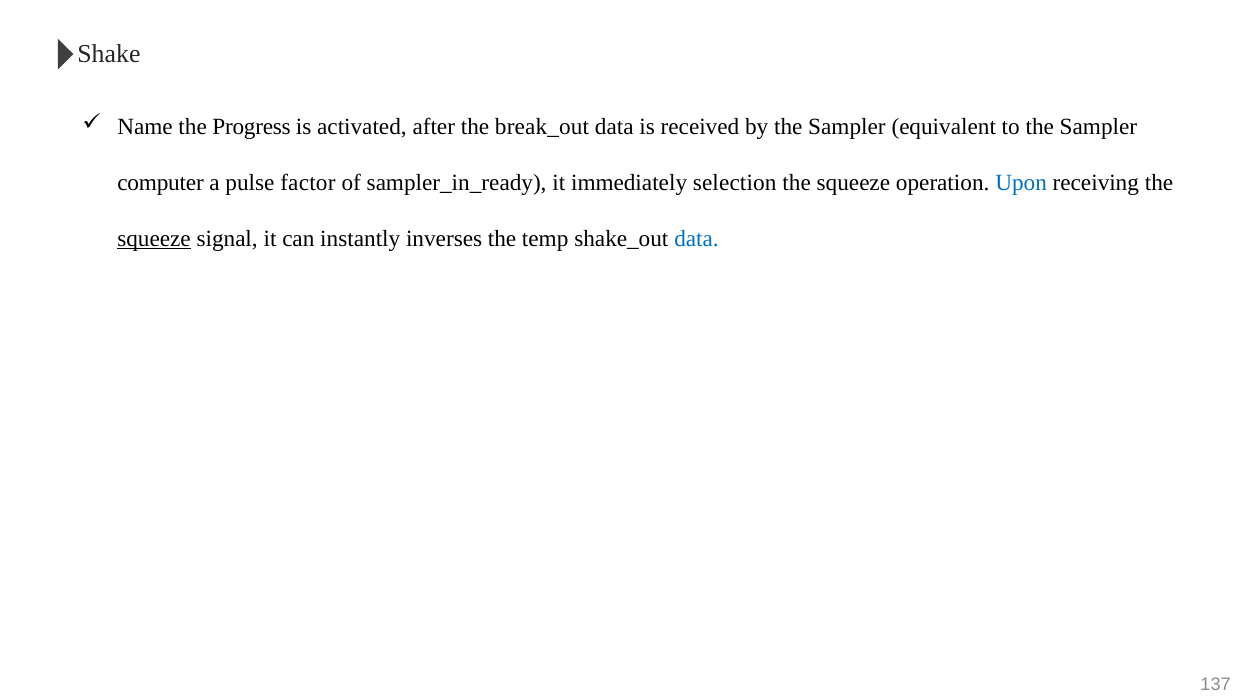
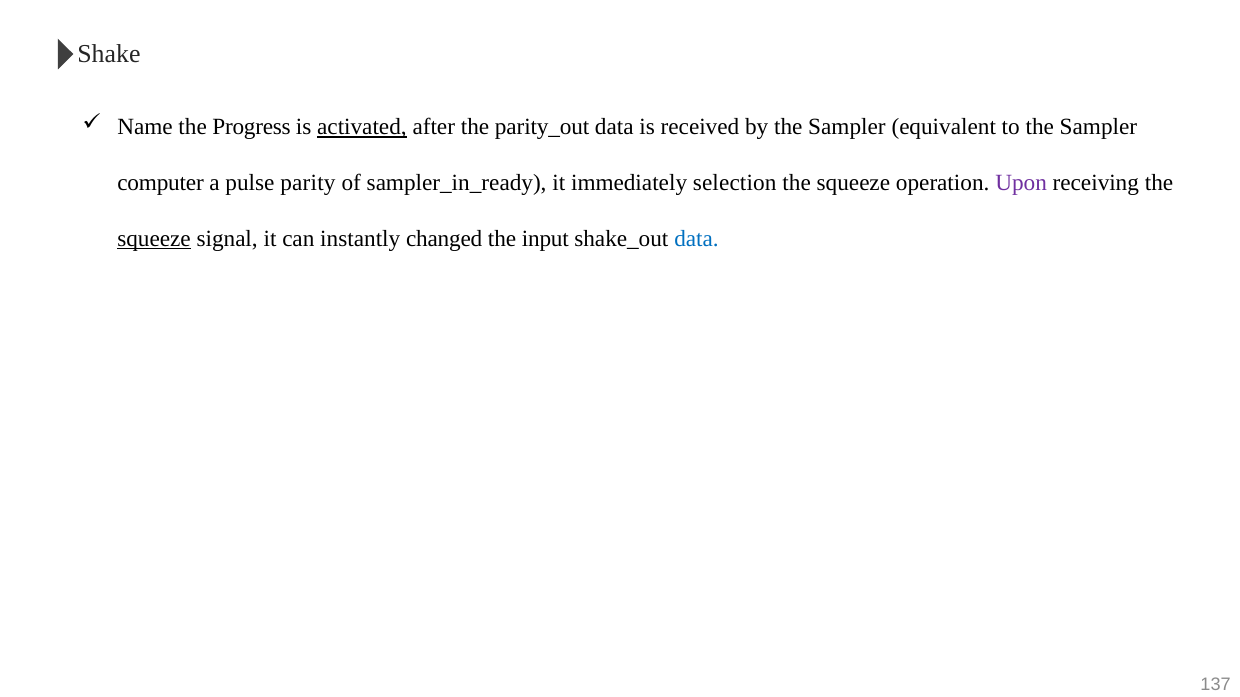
activated underline: none -> present
break_out: break_out -> parity_out
factor: factor -> parity
Upon colour: blue -> purple
inverses: inverses -> changed
temp: temp -> input
